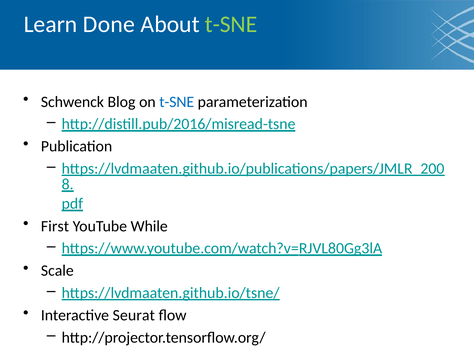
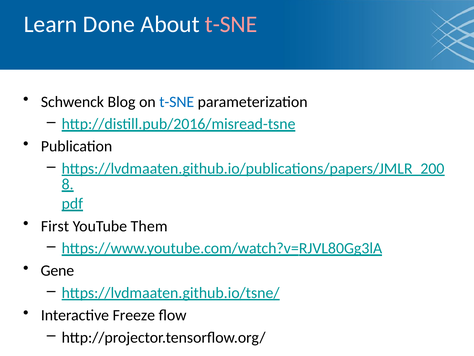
t-SNE at (231, 24) colour: light green -> pink
While: While -> Them
Scale: Scale -> Gene
Seurat: Seurat -> Freeze
